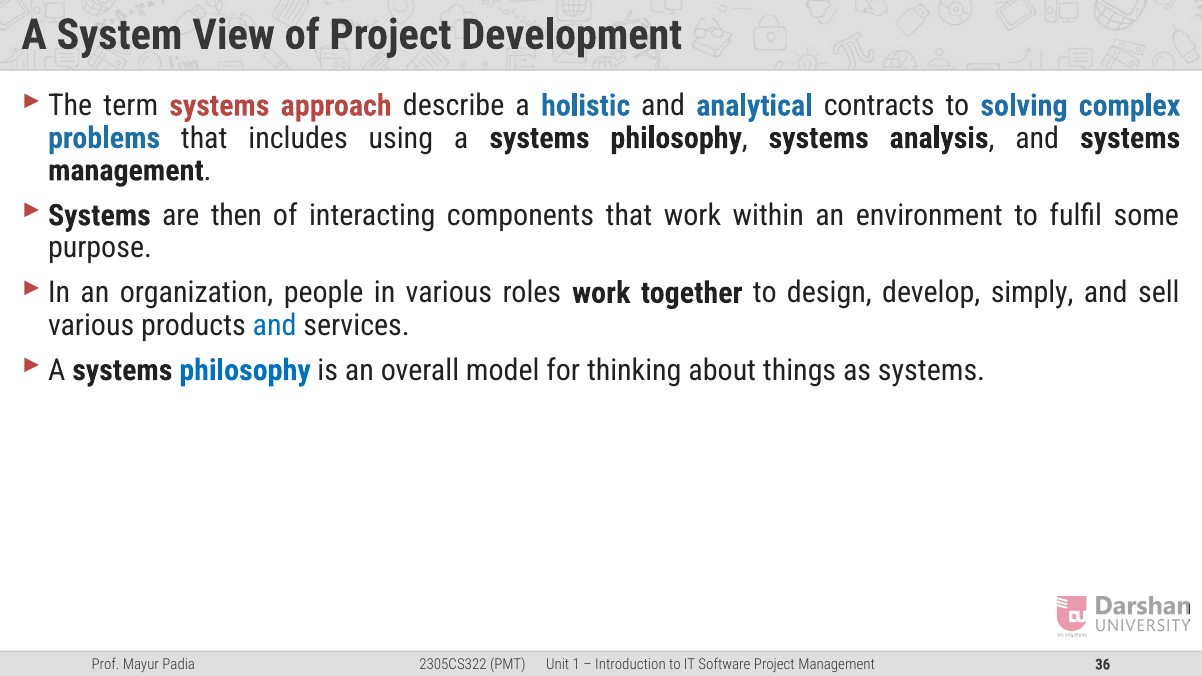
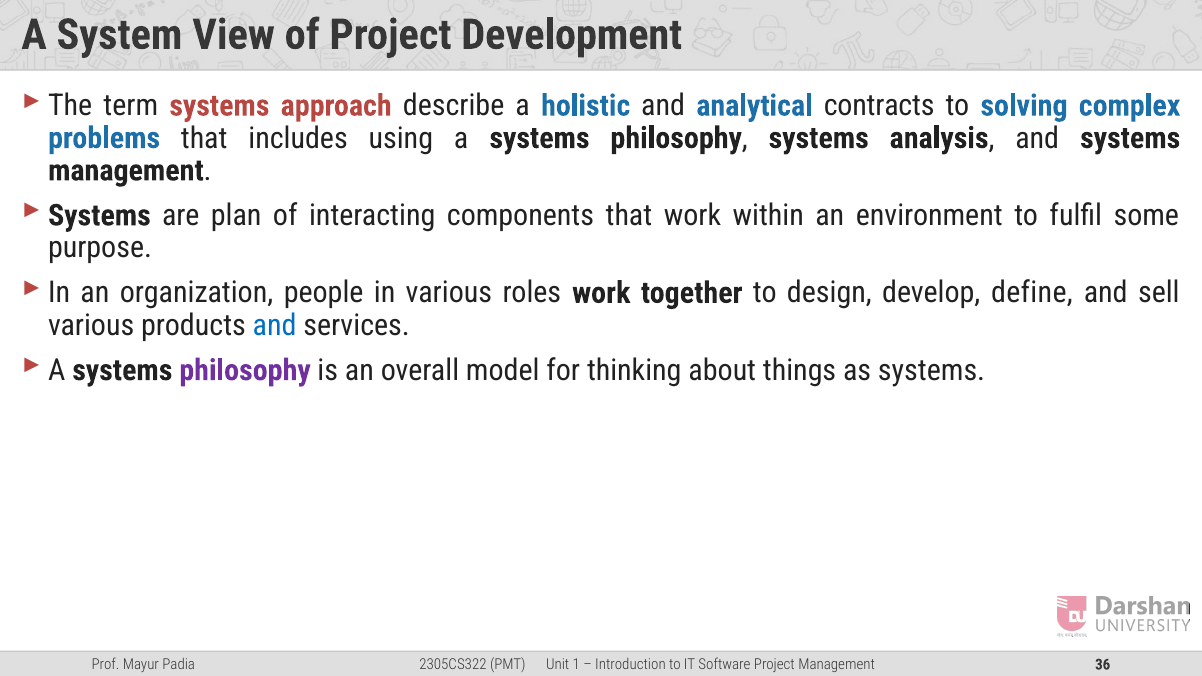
then: then -> plan
simply: simply -> define
philosophy at (245, 370) colour: blue -> purple
